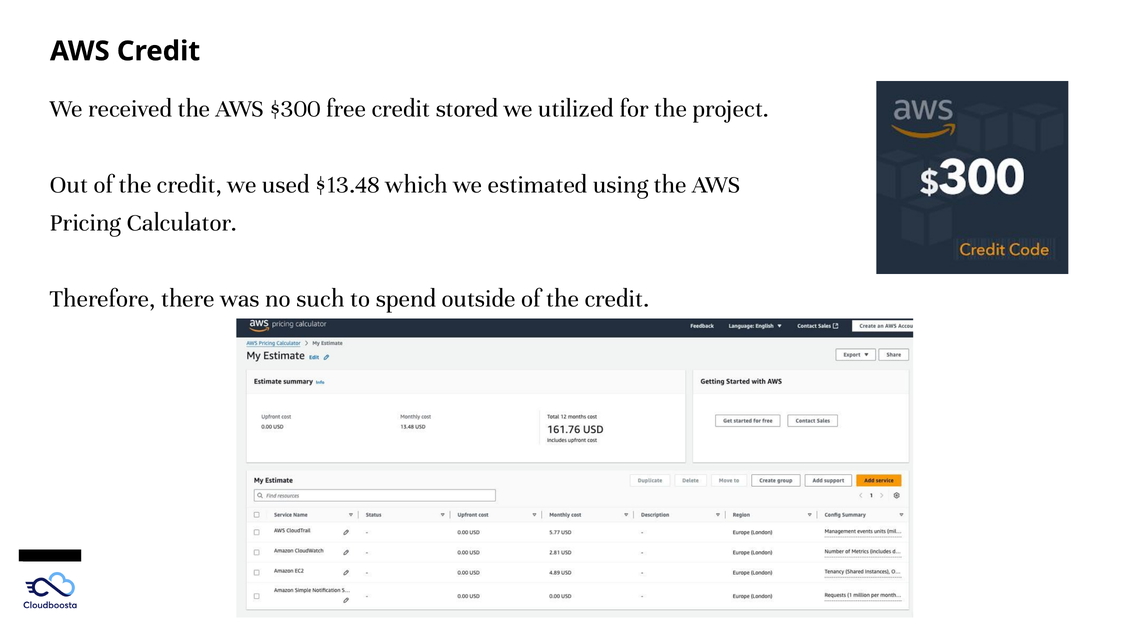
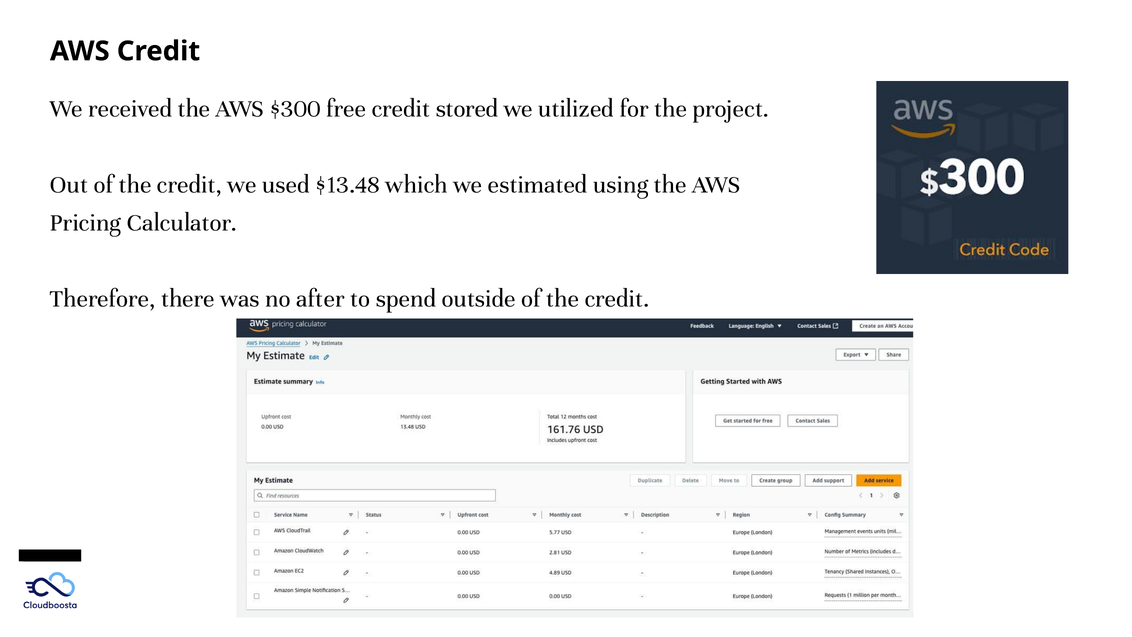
such: such -> after
